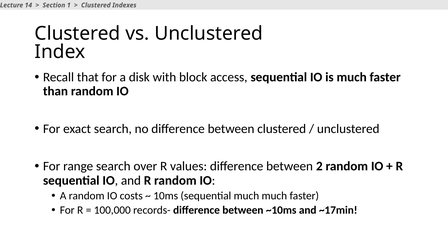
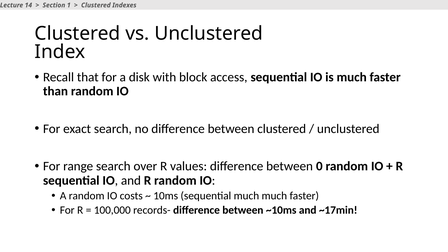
2: 2 -> 0
